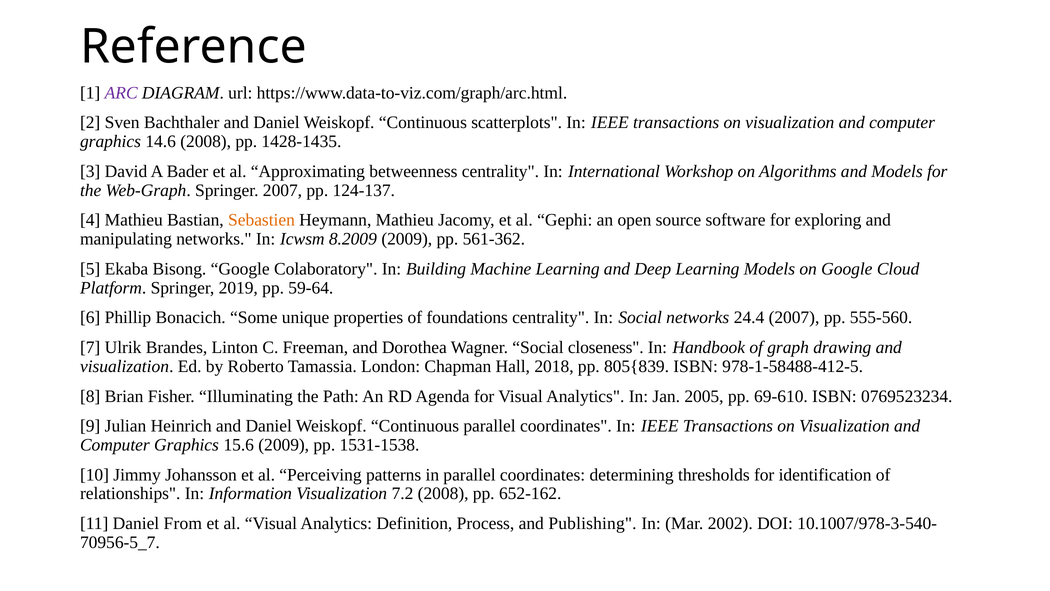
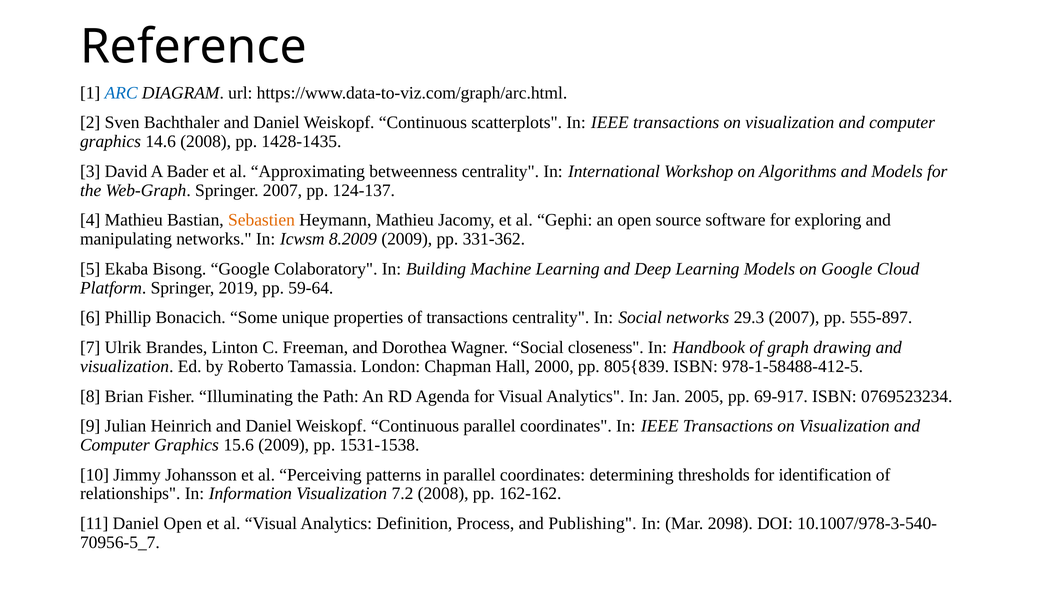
ARC colour: purple -> blue
561-362: 561-362 -> 331-362
of foundations: foundations -> transactions
24.4: 24.4 -> 29.3
555-560: 555-560 -> 555-897
2018: 2018 -> 2000
69-610: 69-610 -> 69-917
652-162: 652-162 -> 162-162
Daniel From: From -> Open
2002: 2002 -> 2098
